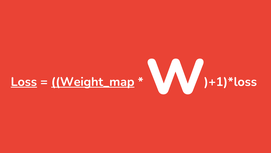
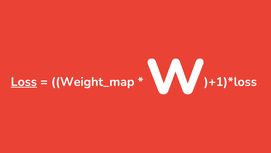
Weight_map underline: present -> none
